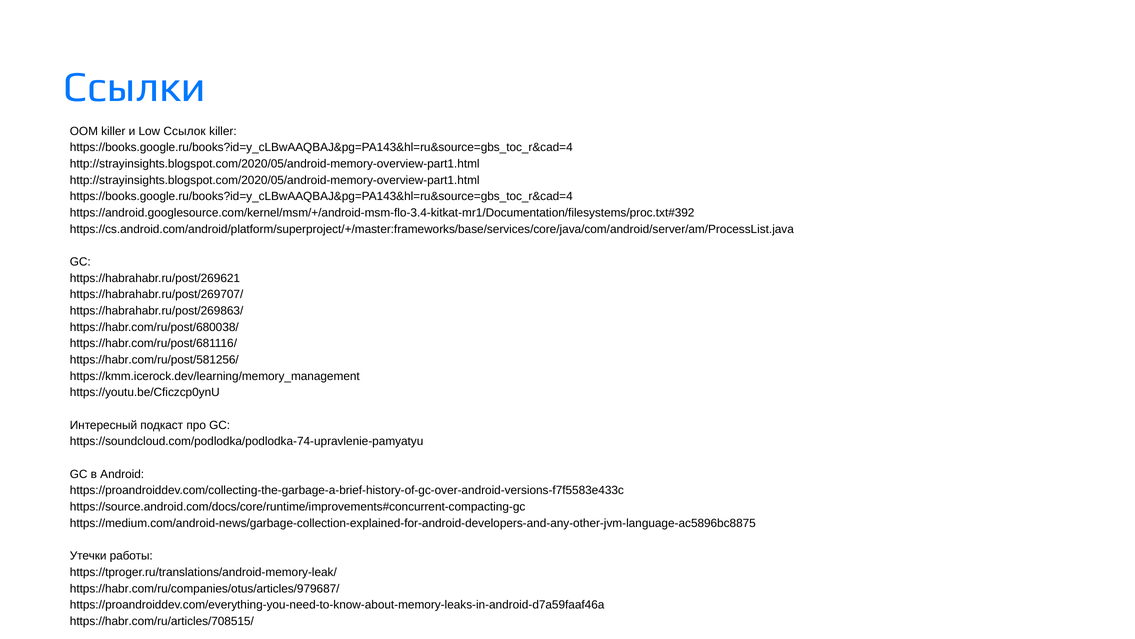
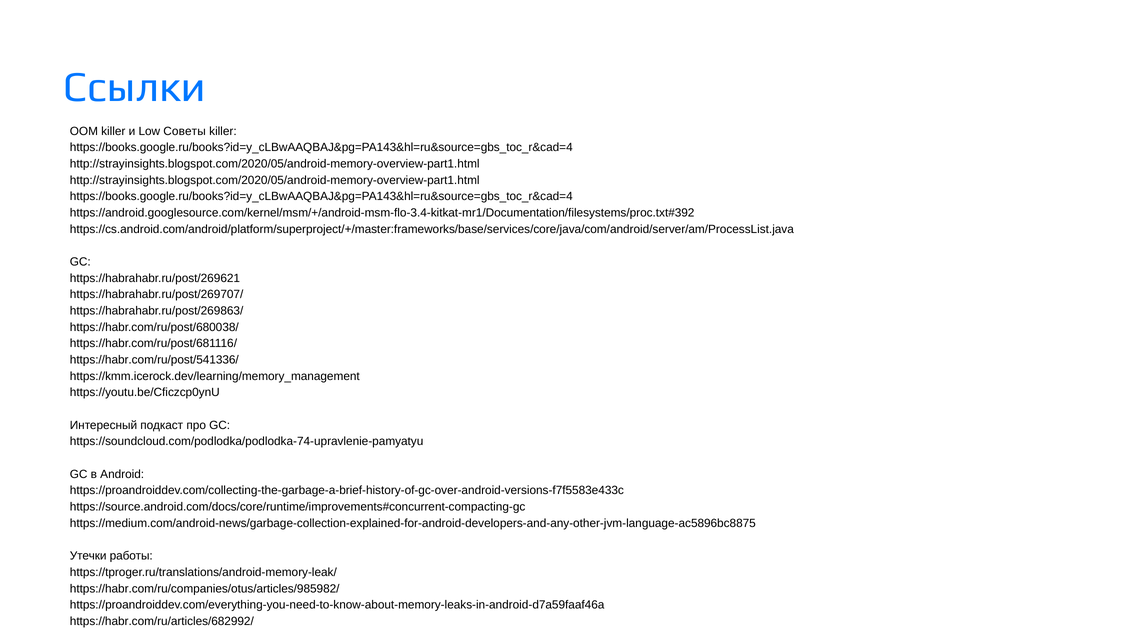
Ссылок: Ссылок -> Советы
https://habr.com/ru/post/581256/: https://habr.com/ru/post/581256/ -> https://habr.com/ru/post/541336/
https://habr.com/ru/companies/otus/articles/979687/: https://habr.com/ru/companies/otus/articles/979687/ -> https://habr.com/ru/companies/otus/articles/985982/
https://habr.com/ru/articles/708515/: https://habr.com/ru/articles/708515/ -> https://habr.com/ru/articles/682992/
